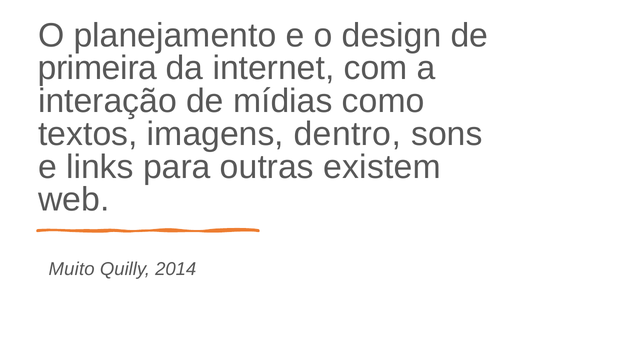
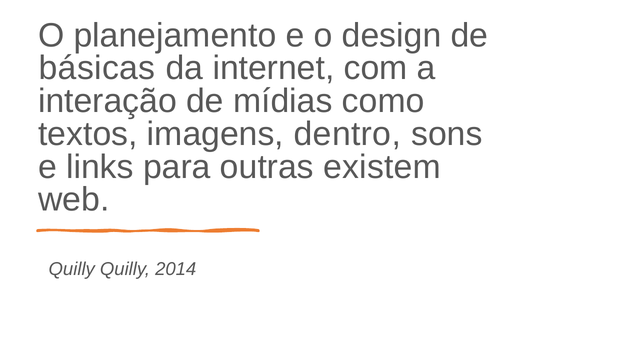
primeira: primeira -> básicas
Muito at (72, 269): Muito -> Quilly
